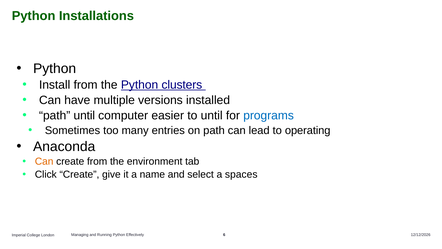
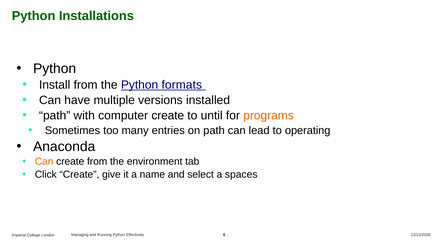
clusters: clusters -> formats
path until: until -> with
computer easier: easier -> create
programs colour: blue -> orange
